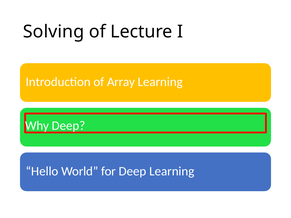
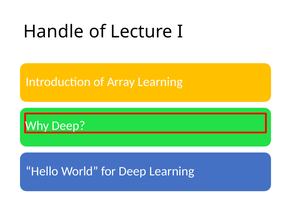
Solving: Solving -> Handle
